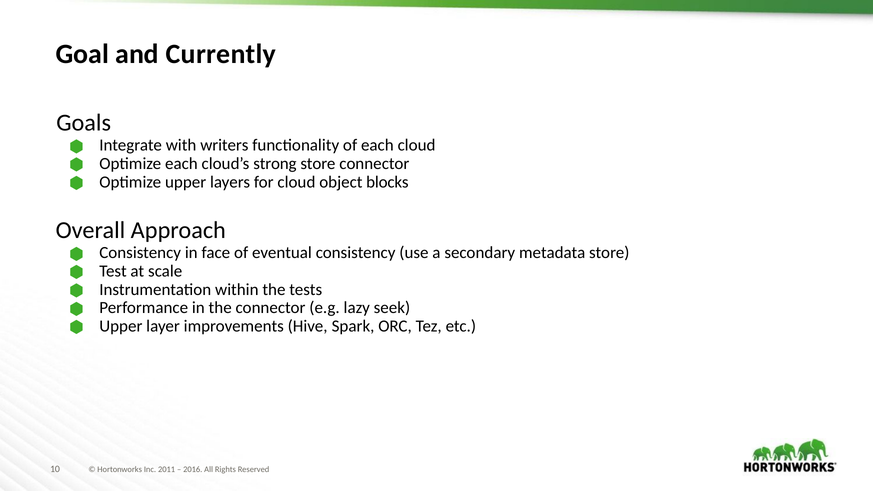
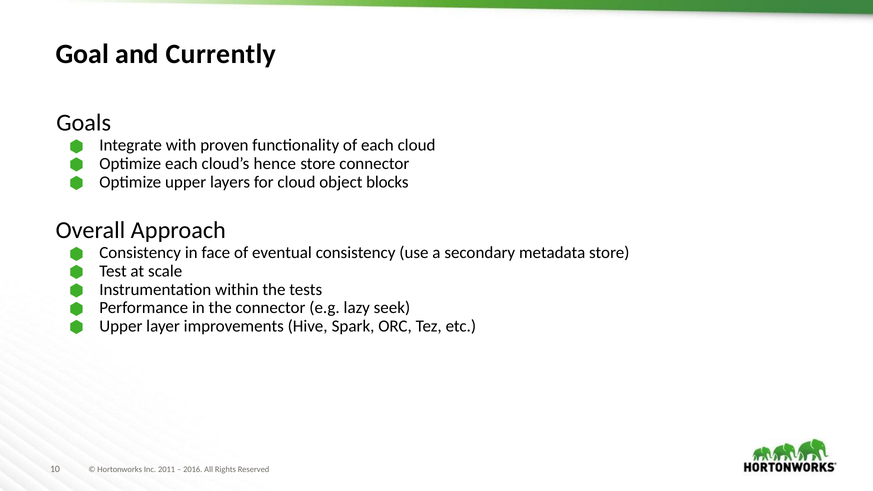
writers: writers -> proven
strong: strong -> hence
